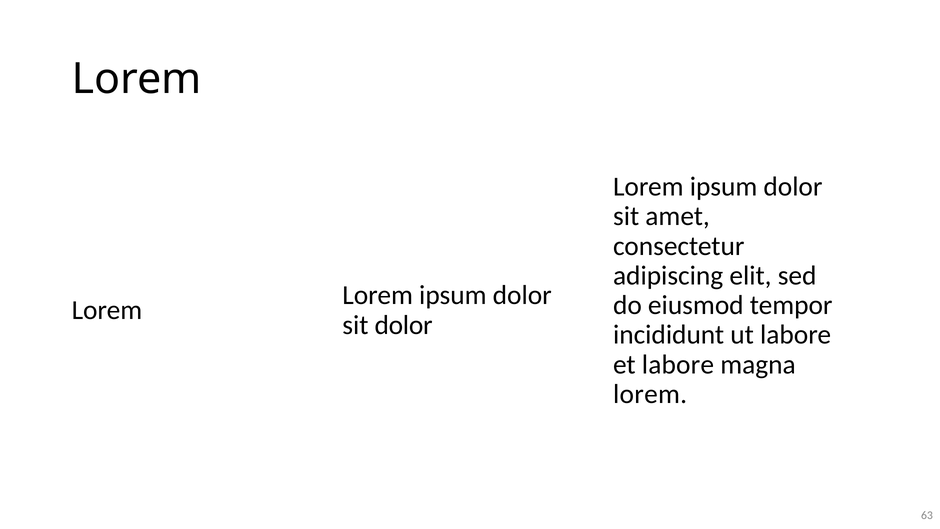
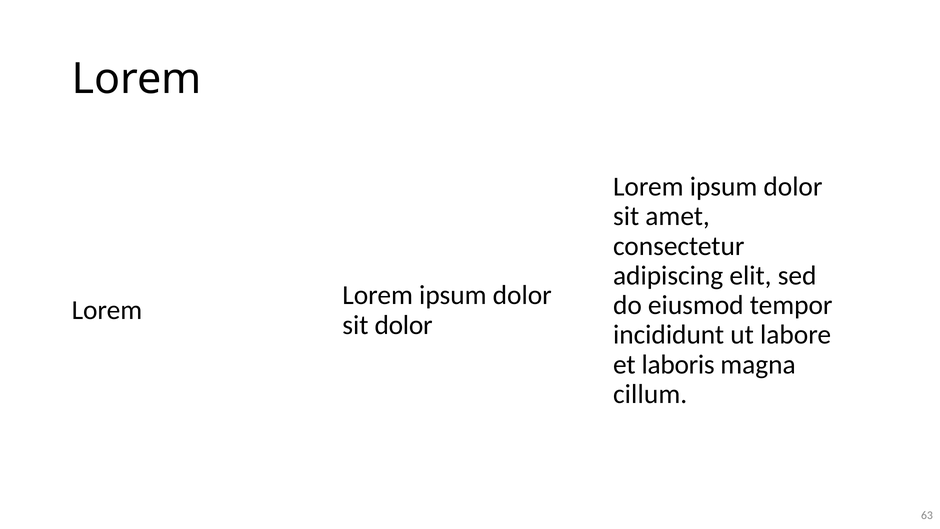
et labore: labore -> laboris
lorem at (650, 394): lorem -> cillum
